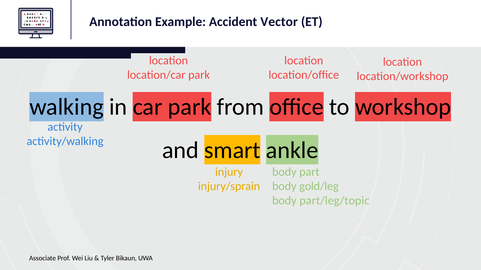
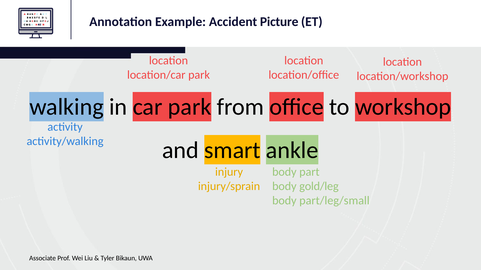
Vector: Vector -> Picture
part/leg/topic: part/leg/topic -> part/leg/small
